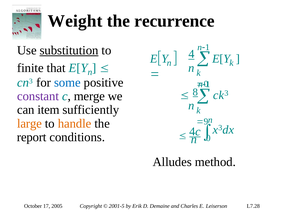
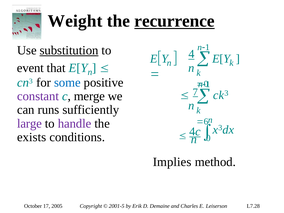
recurrence underline: none -> present
finite: finite -> event
8: 8 -> 7
item: item -> runs
large colour: orange -> purple
handle colour: orange -> purple
9: 9 -> 6
report: report -> exists
Alludes: Alludes -> Implies
